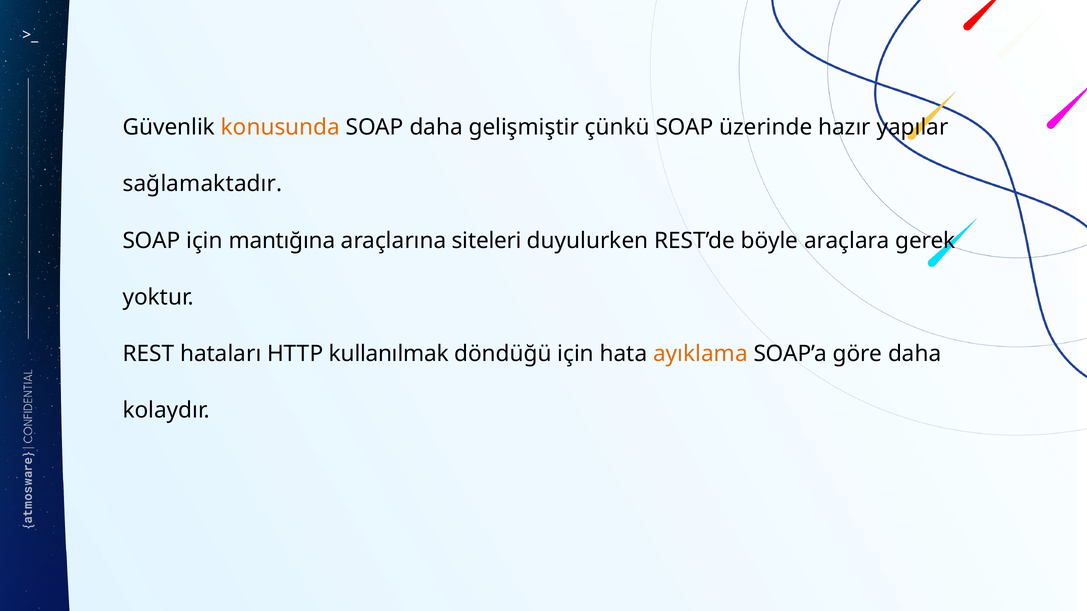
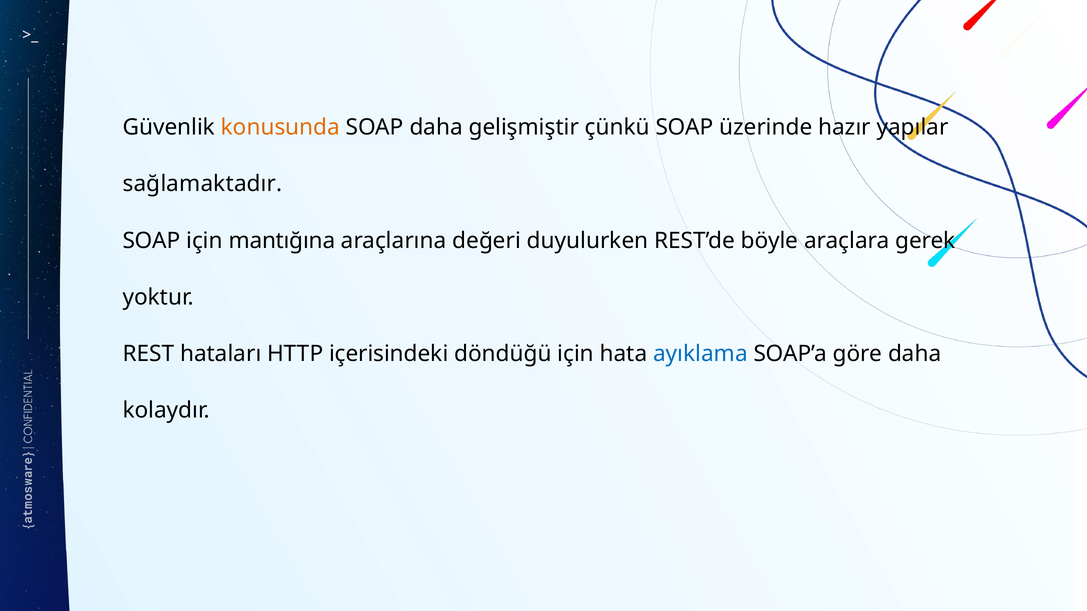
siteleri: siteleri -> değeri
kullanılmak: kullanılmak -> içerisindeki
ayıklama colour: orange -> blue
